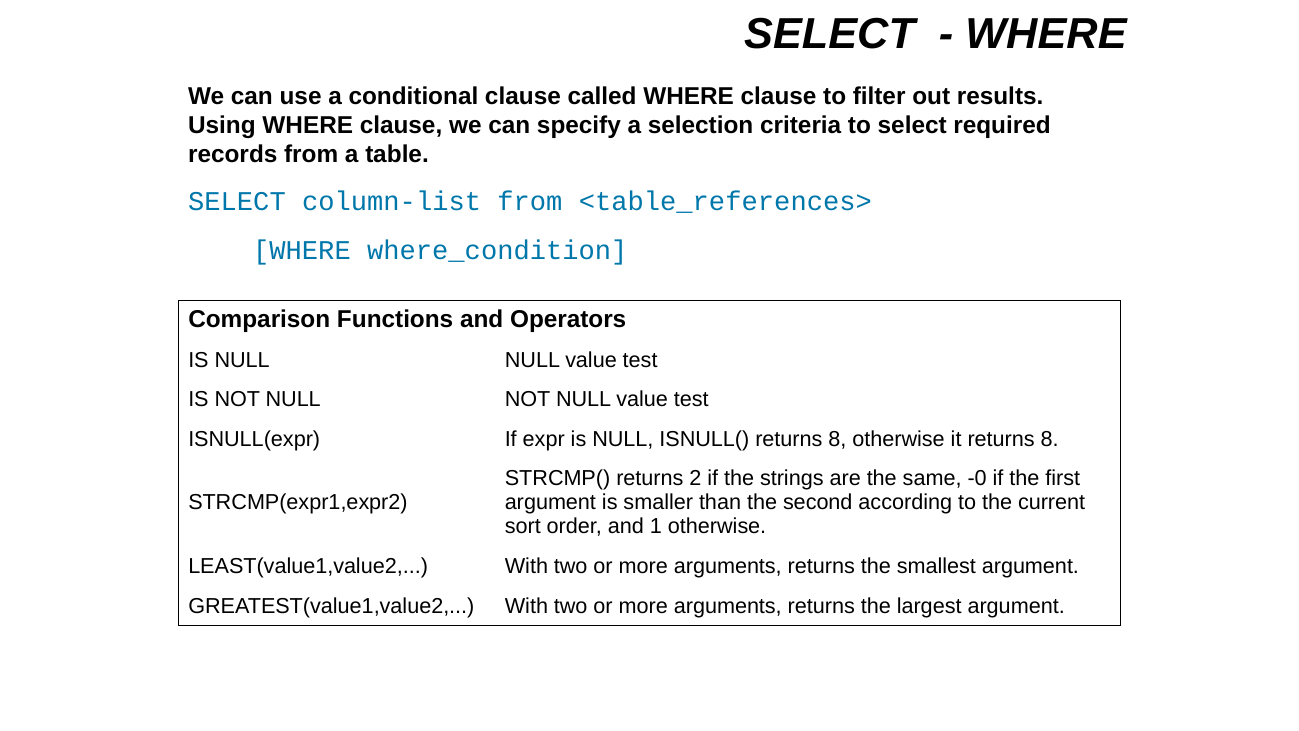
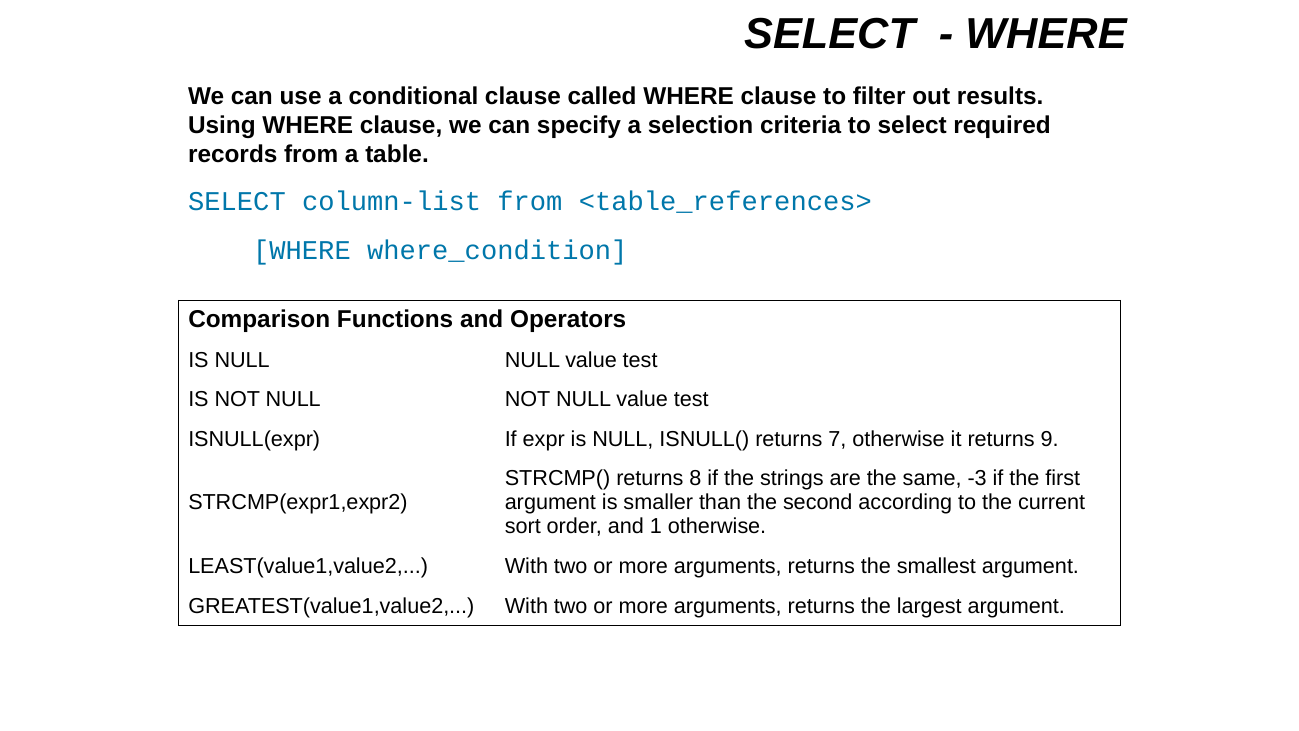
ISNULL( returns 8: 8 -> 7
it returns 8: 8 -> 9
2: 2 -> 8
-0: -0 -> -3
